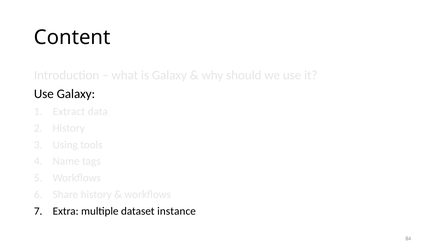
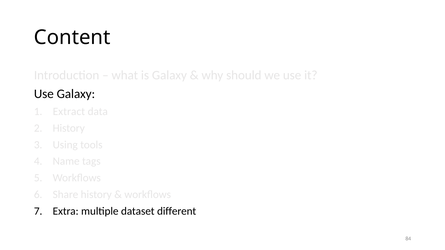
instance: instance -> different
